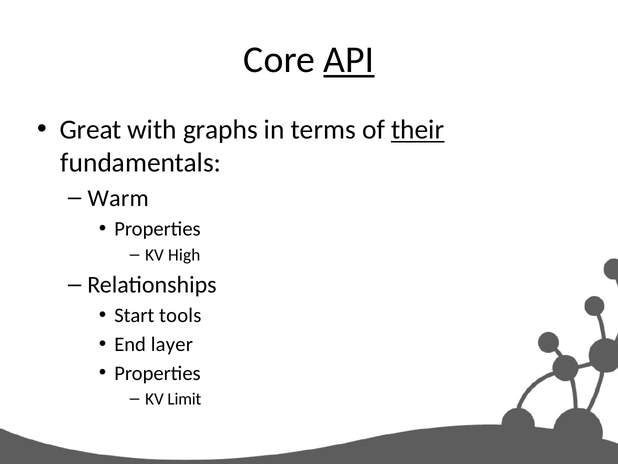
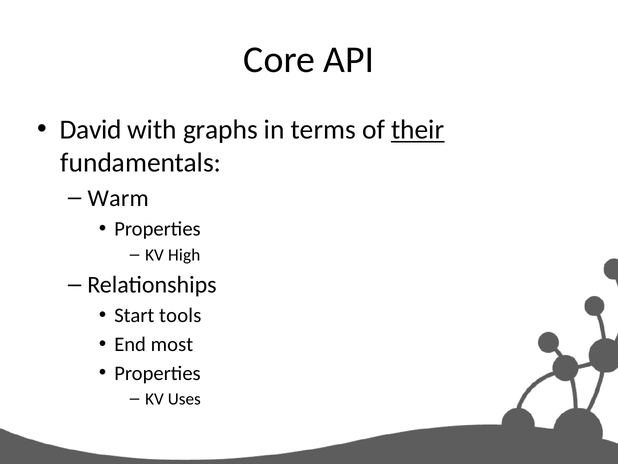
API underline: present -> none
Great: Great -> David
layer: layer -> most
Limit: Limit -> Uses
